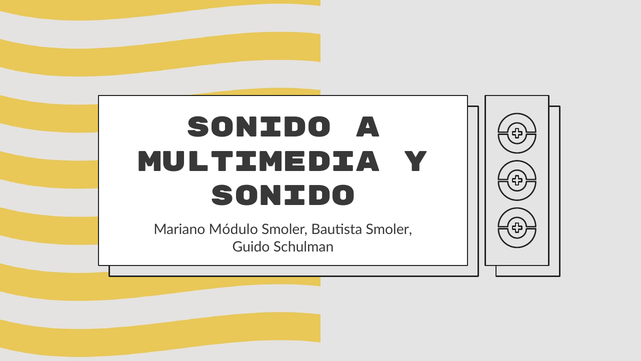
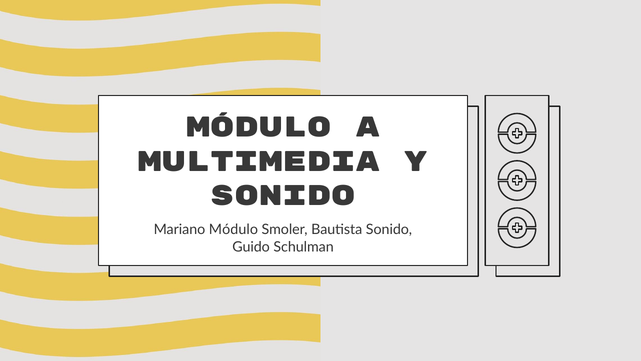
SONIDO at (259, 127): SONIDO -> MÓDULO
Bautista Smoler: Smoler -> Sonido
